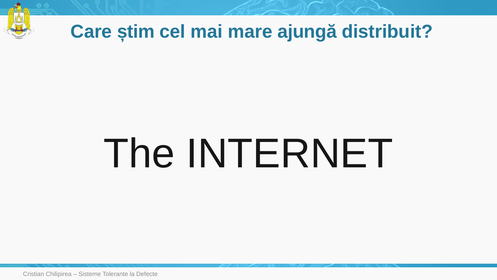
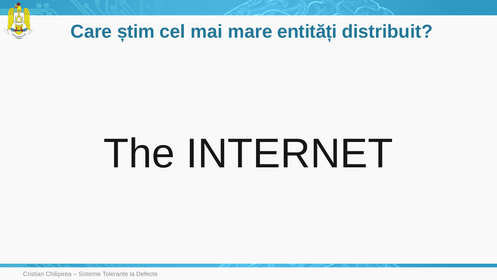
ajungă: ajungă -> entități
